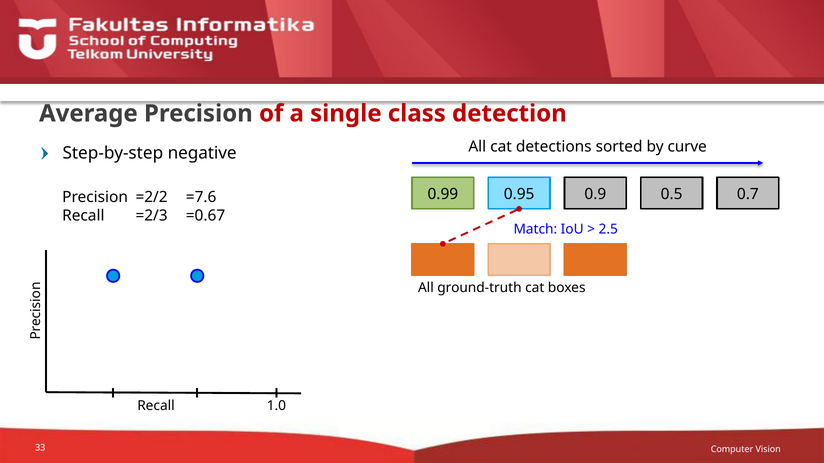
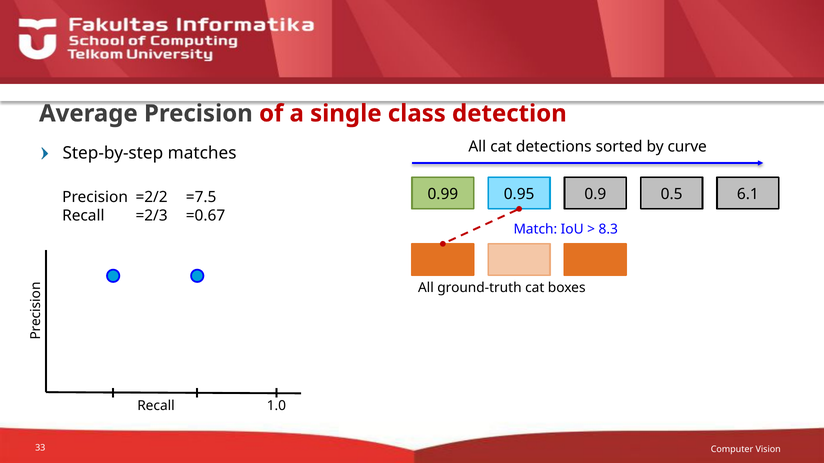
negative: negative -> matches
0.7: 0.7 -> 6.1
=7.6: =7.6 -> =7.5
2.5: 2.5 -> 8.3
